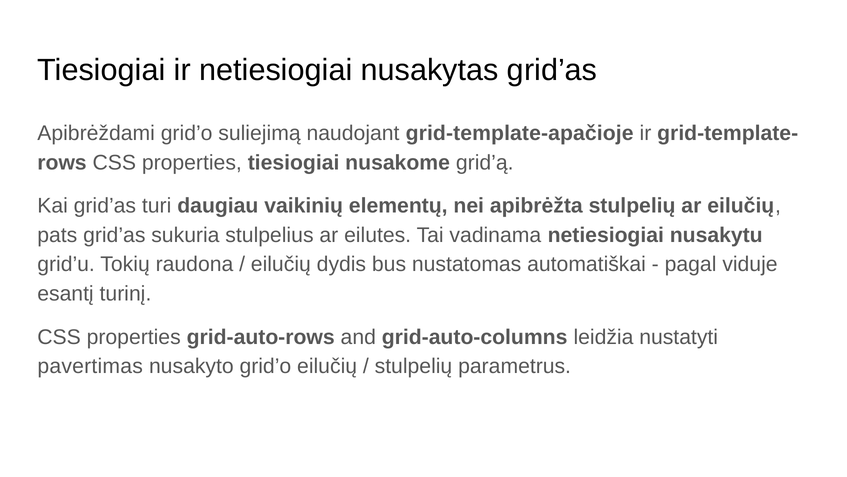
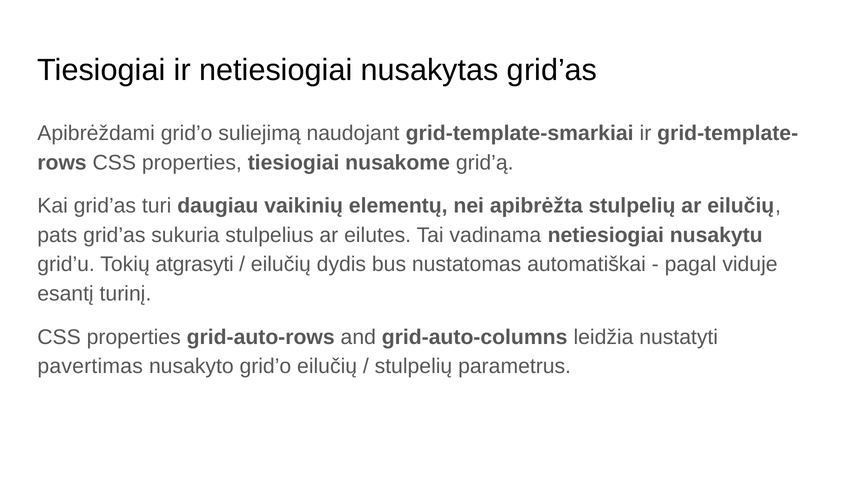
grid-template-apačioje: grid-template-apačioje -> grid-template-smarkiai
raudona: raudona -> atgrasyti
